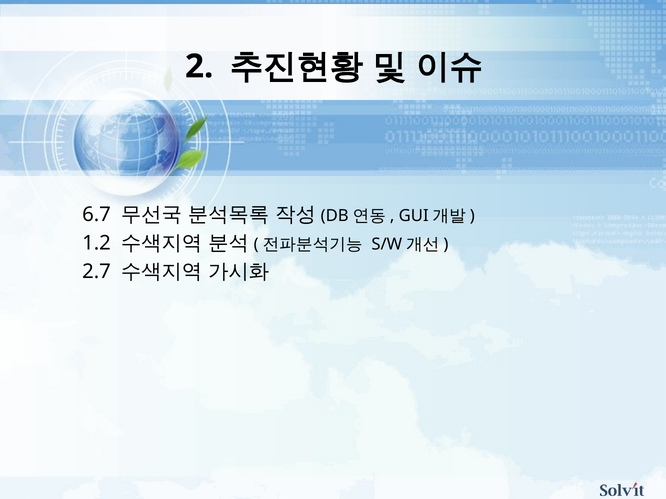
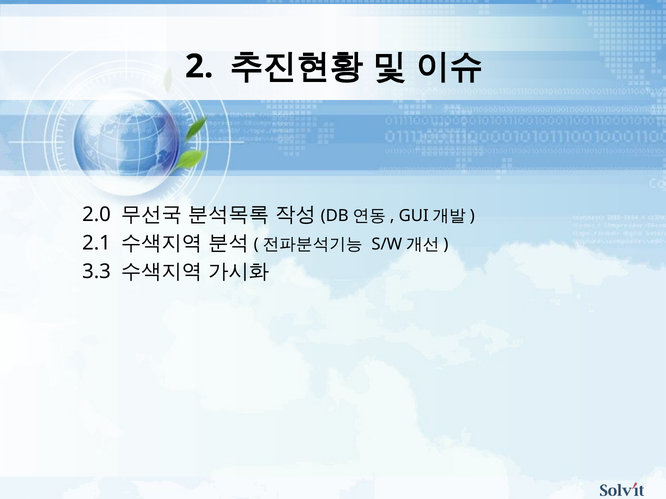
6.7: 6.7 -> 2.0
1.2: 1.2 -> 2.1
2.7: 2.7 -> 3.3
